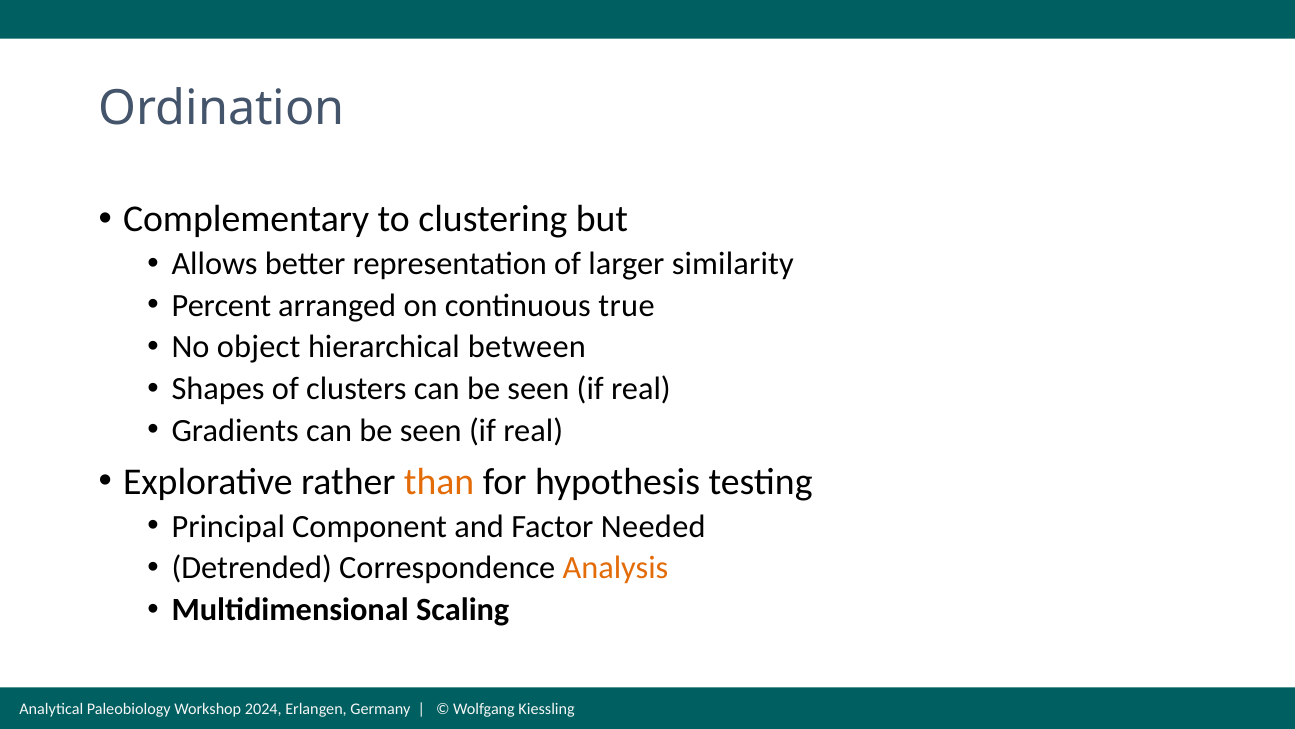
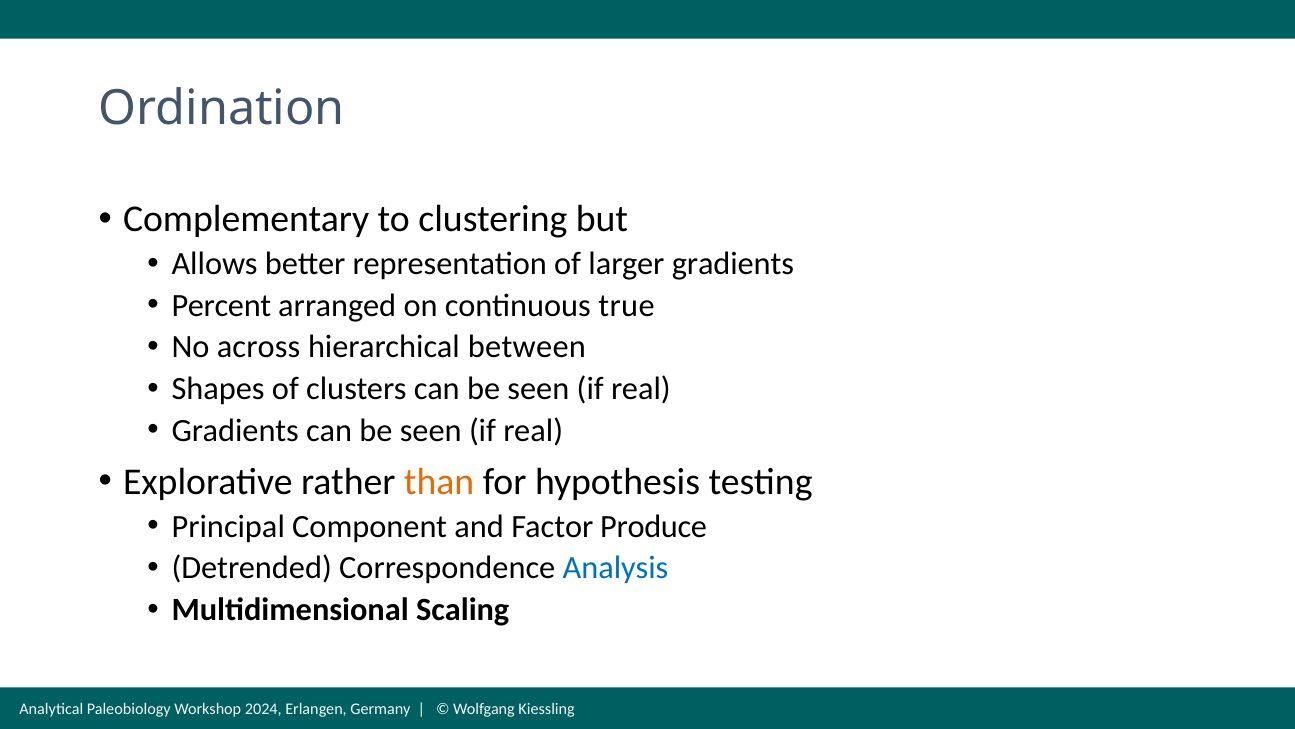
larger similarity: similarity -> gradients
object: object -> across
Needed: Needed -> Produce
Analysis colour: orange -> blue
